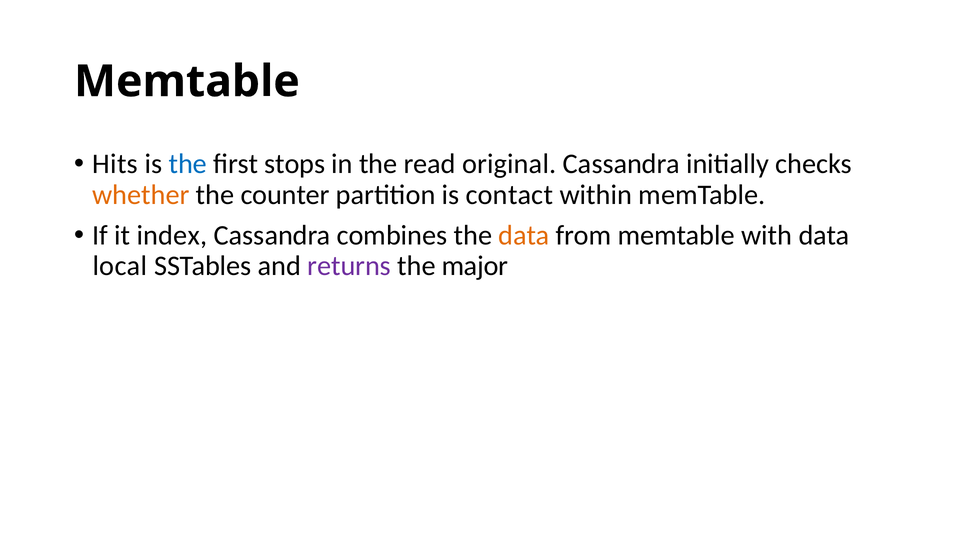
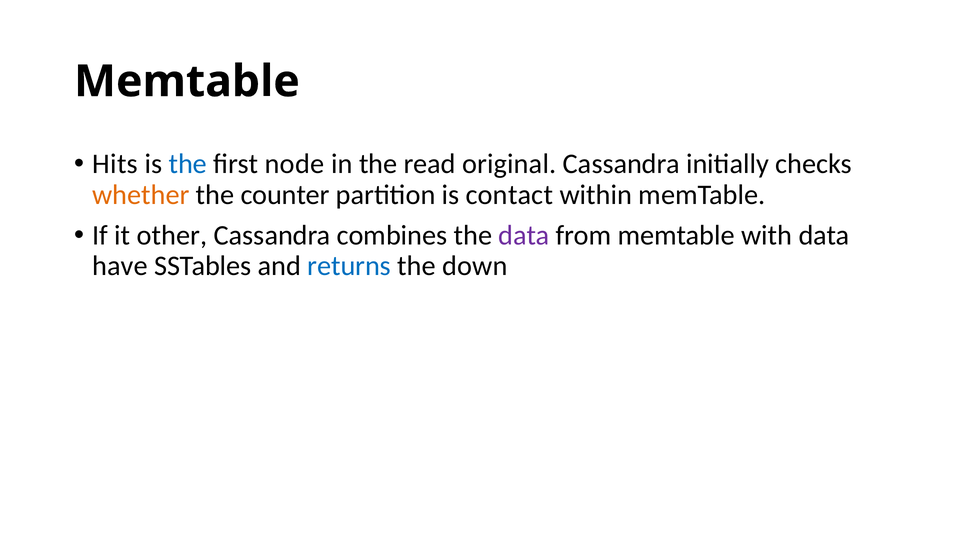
stops: stops -> node
index: index -> other
data at (524, 235) colour: orange -> purple
local: local -> have
returns colour: purple -> blue
major: major -> down
